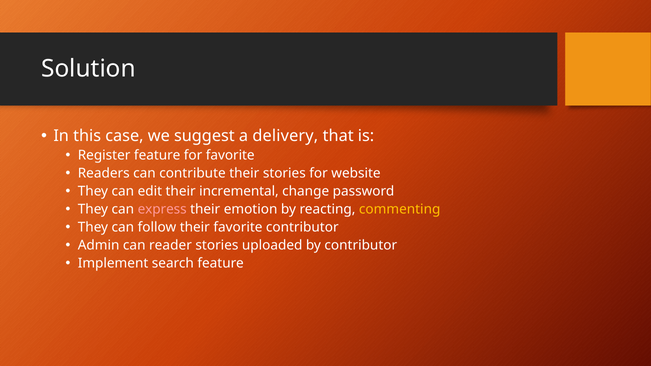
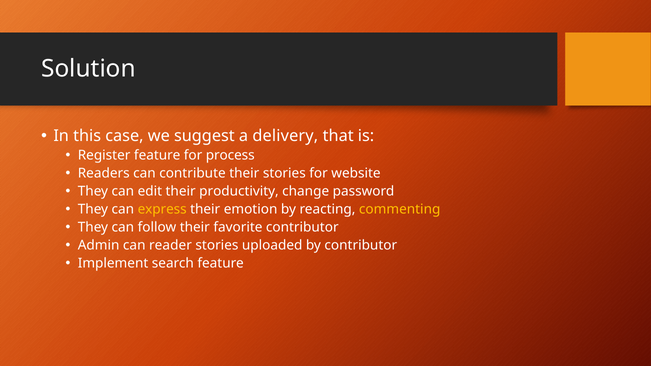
for favorite: favorite -> process
incremental: incremental -> productivity
express colour: pink -> yellow
